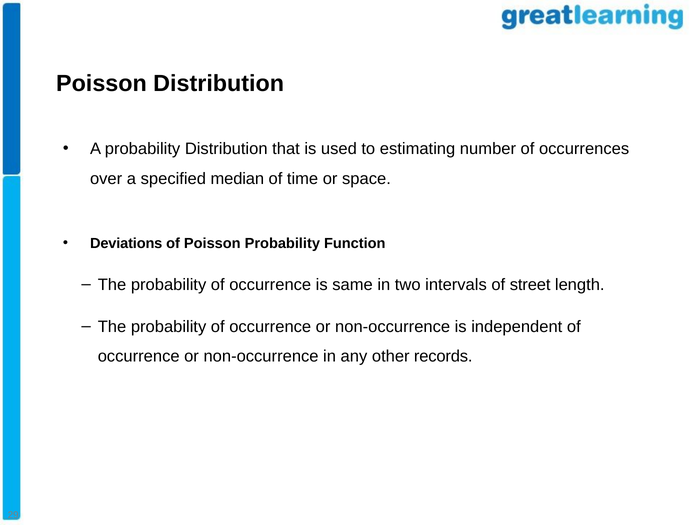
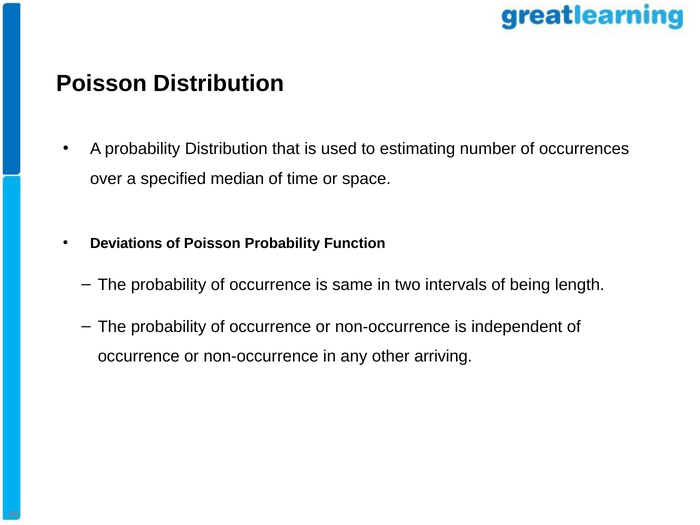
street: street -> being
records: records -> arriving
